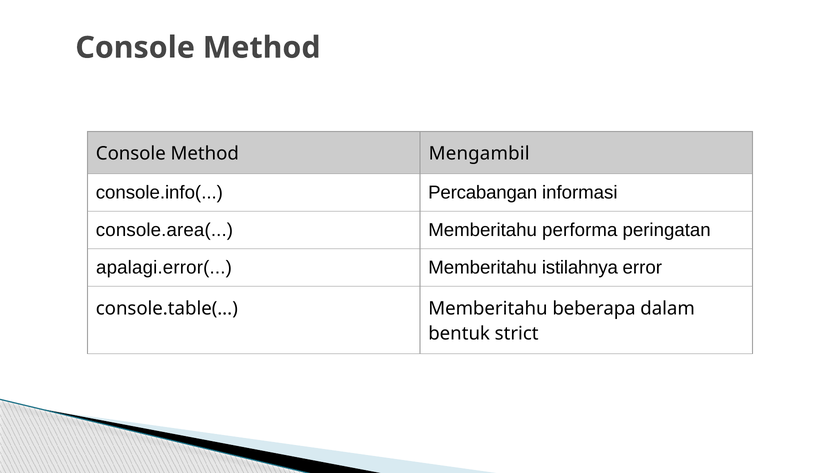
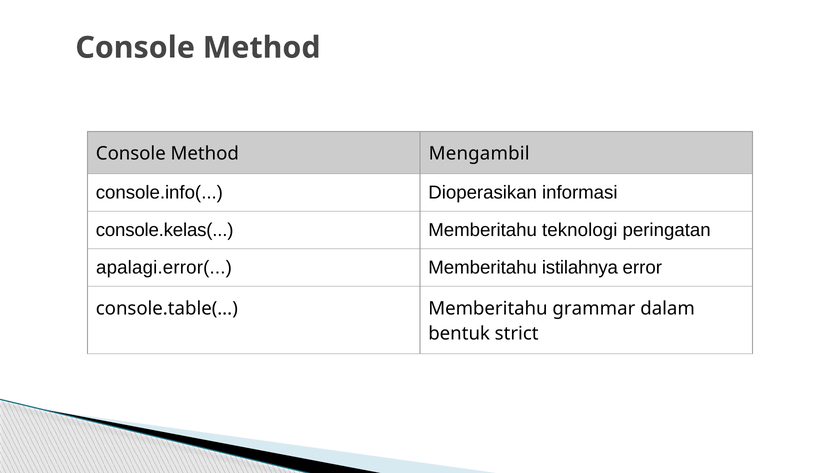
Percabangan: Percabangan -> Dioperasikan
console.area(: console.area( -> console.kelas(
performa: performa -> teknologi
beberapa: beberapa -> grammar
